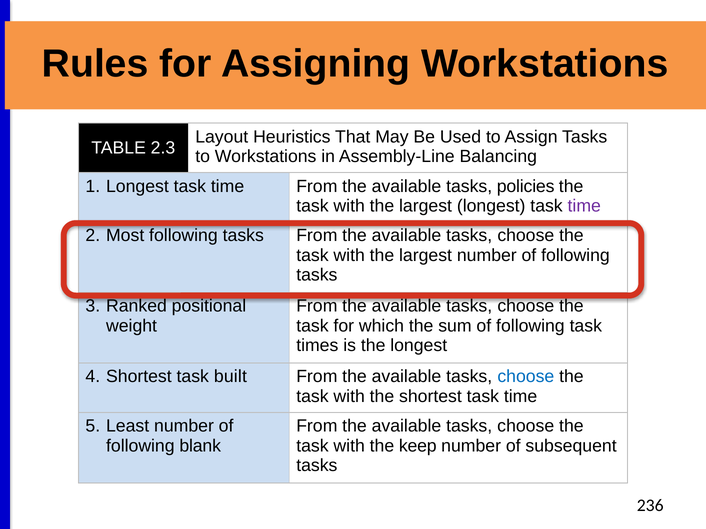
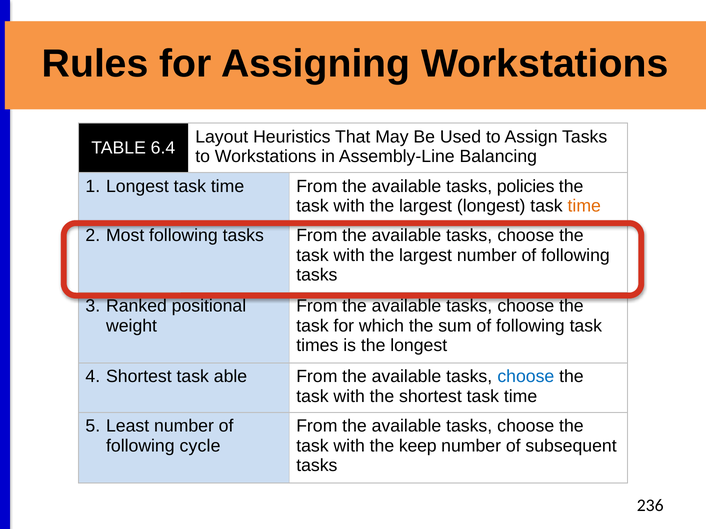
2.3: 2.3 -> 6.4
time at (584, 206) colour: purple -> orange
built: built -> able
blank: blank -> cycle
